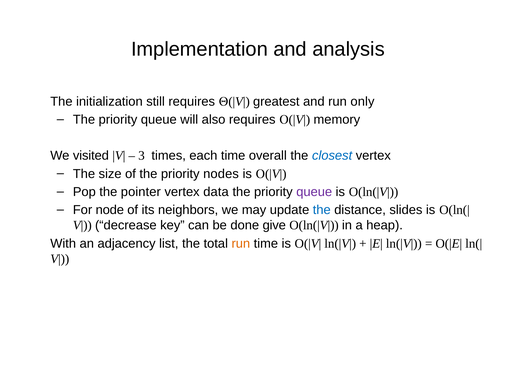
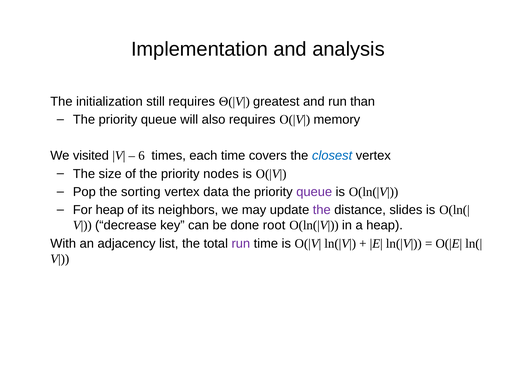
only: only -> than
3: 3 -> 6
overall: overall -> covers
pointer: pointer -> sorting
For node: node -> heap
the at (322, 210) colour: blue -> purple
give: give -> root
run at (241, 243) colour: orange -> purple
